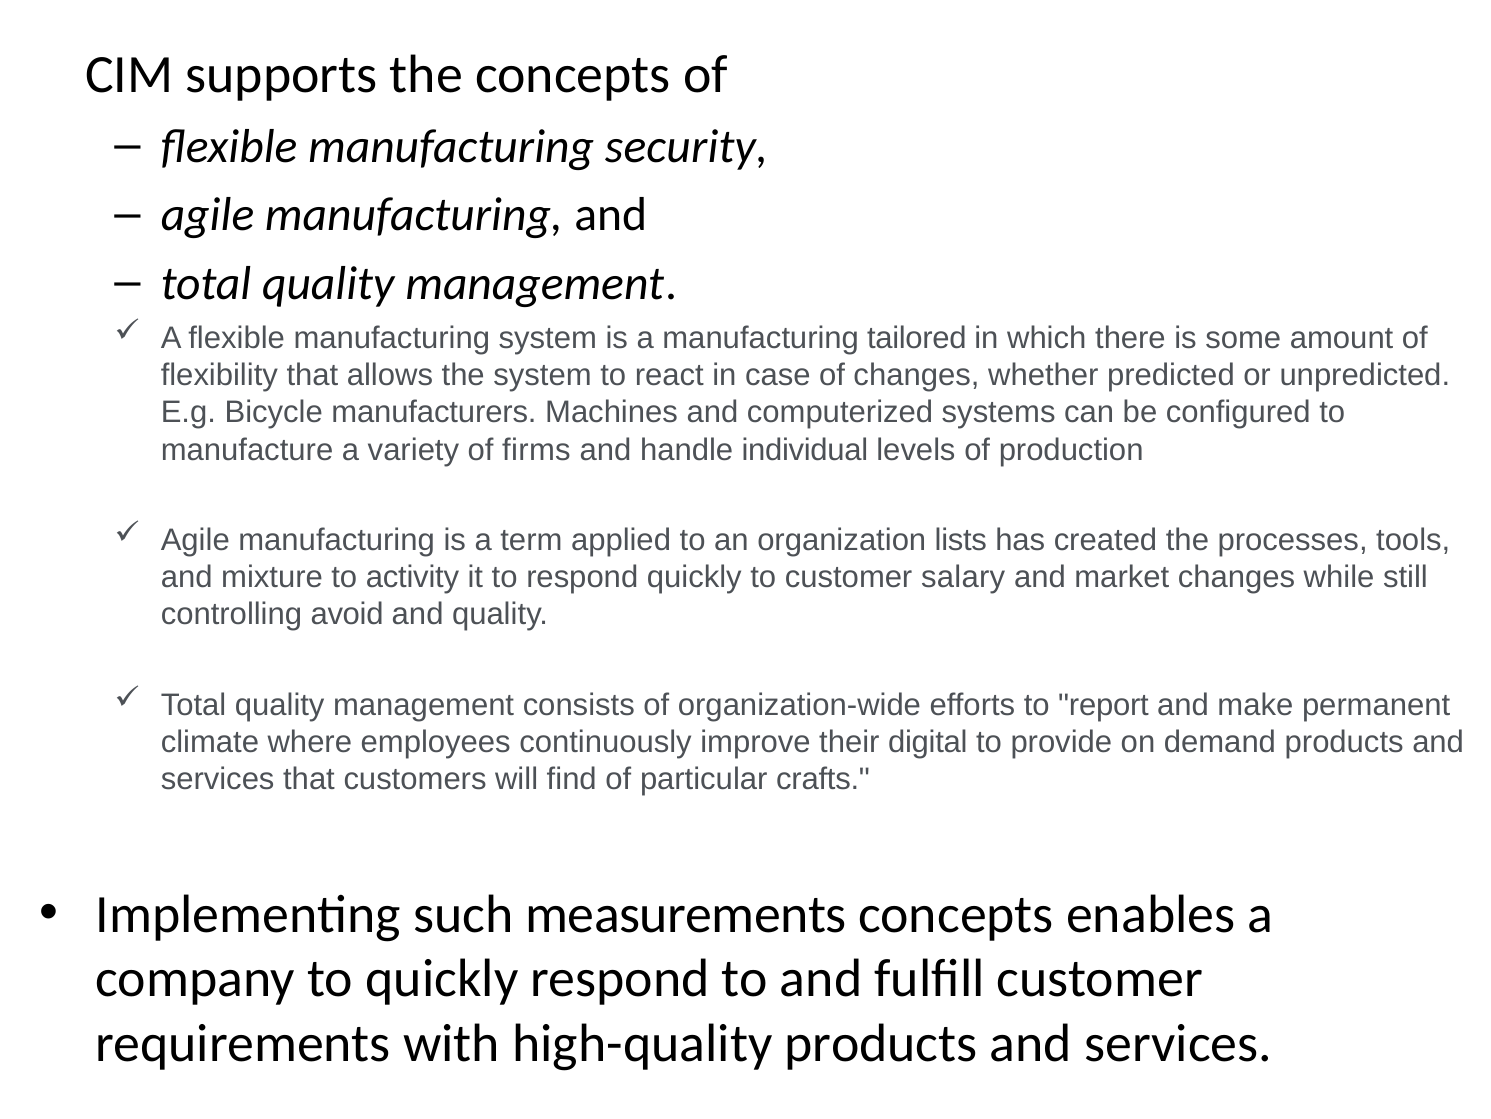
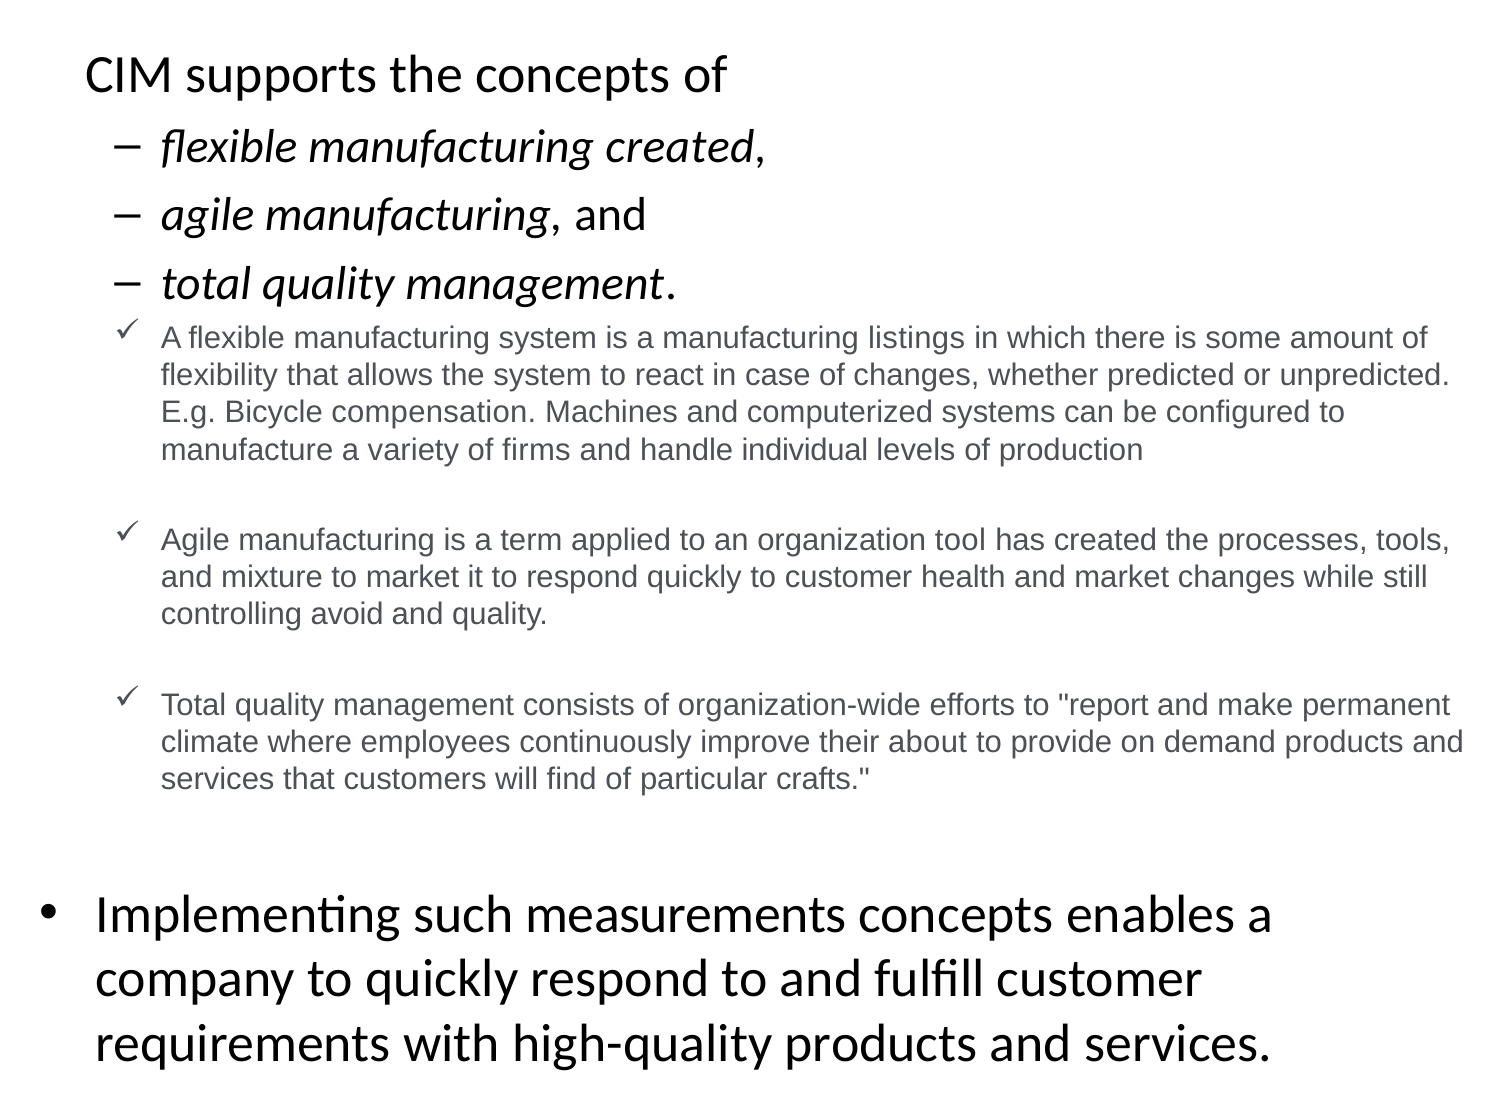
manufacturing security: security -> created
tailored: tailored -> listings
manufacturers: manufacturers -> compensation
lists: lists -> tool
to activity: activity -> market
salary: salary -> health
digital: digital -> about
